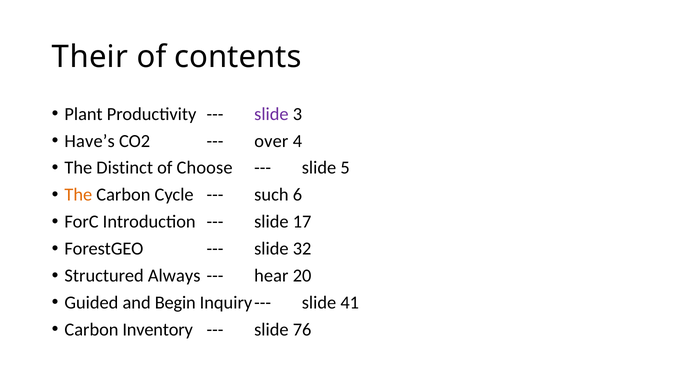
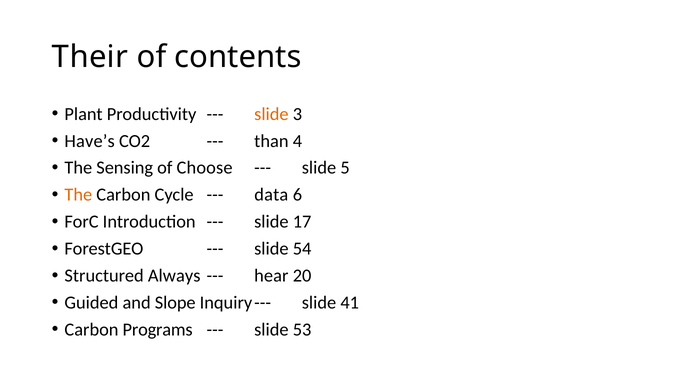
slide at (271, 114) colour: purple -> orange
over: over -> than
Distinct: Distinct -> Sensing
such: such -> data
32: 32 -> 54
Begin: Begin -> Slope
Inventory: Inventory -> Programs
76: 76 -> 53
